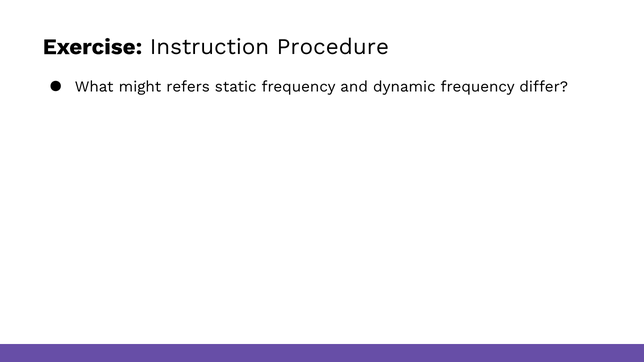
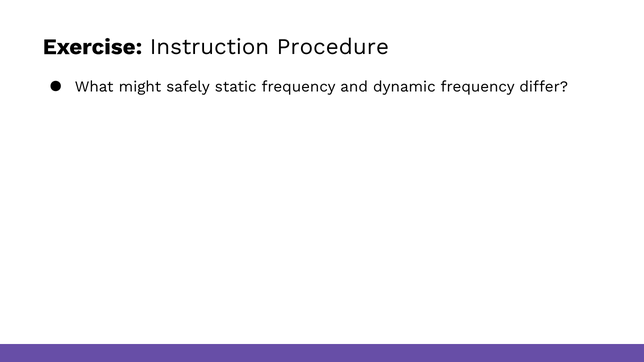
refers: refers -> safely
